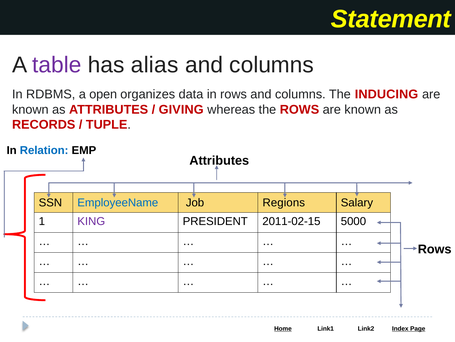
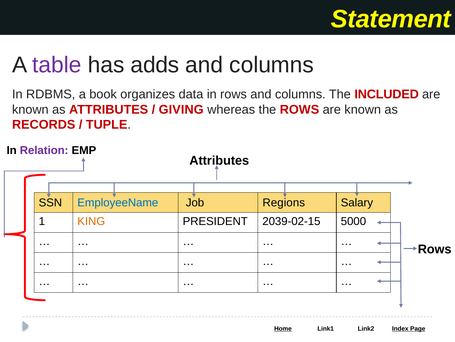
alias: alias -> adds
open: open -> book
INDUCING: INDUCING -> INCLUDED
Relation colour: blue -> purple
KING colour: purple -> orange
2011-02-15: 2011-02-15 -> 2039-02-15
